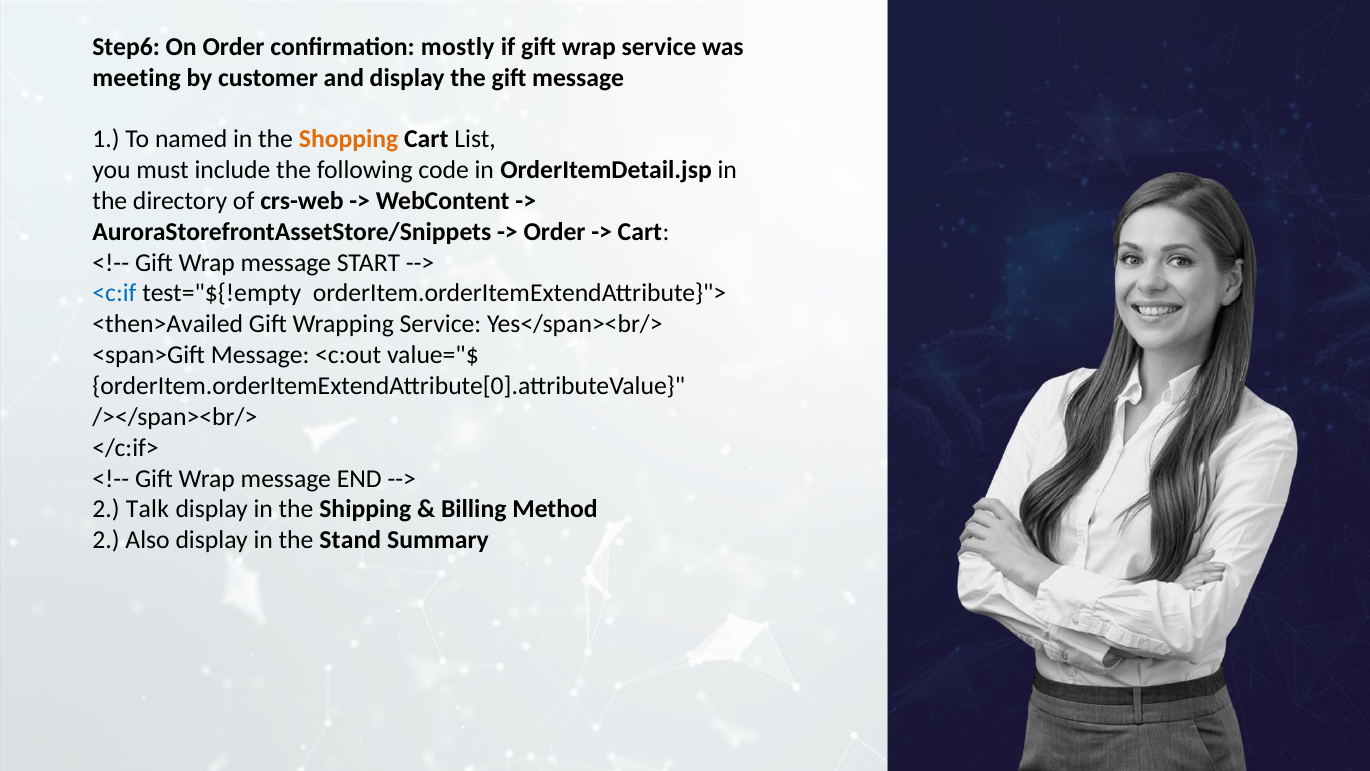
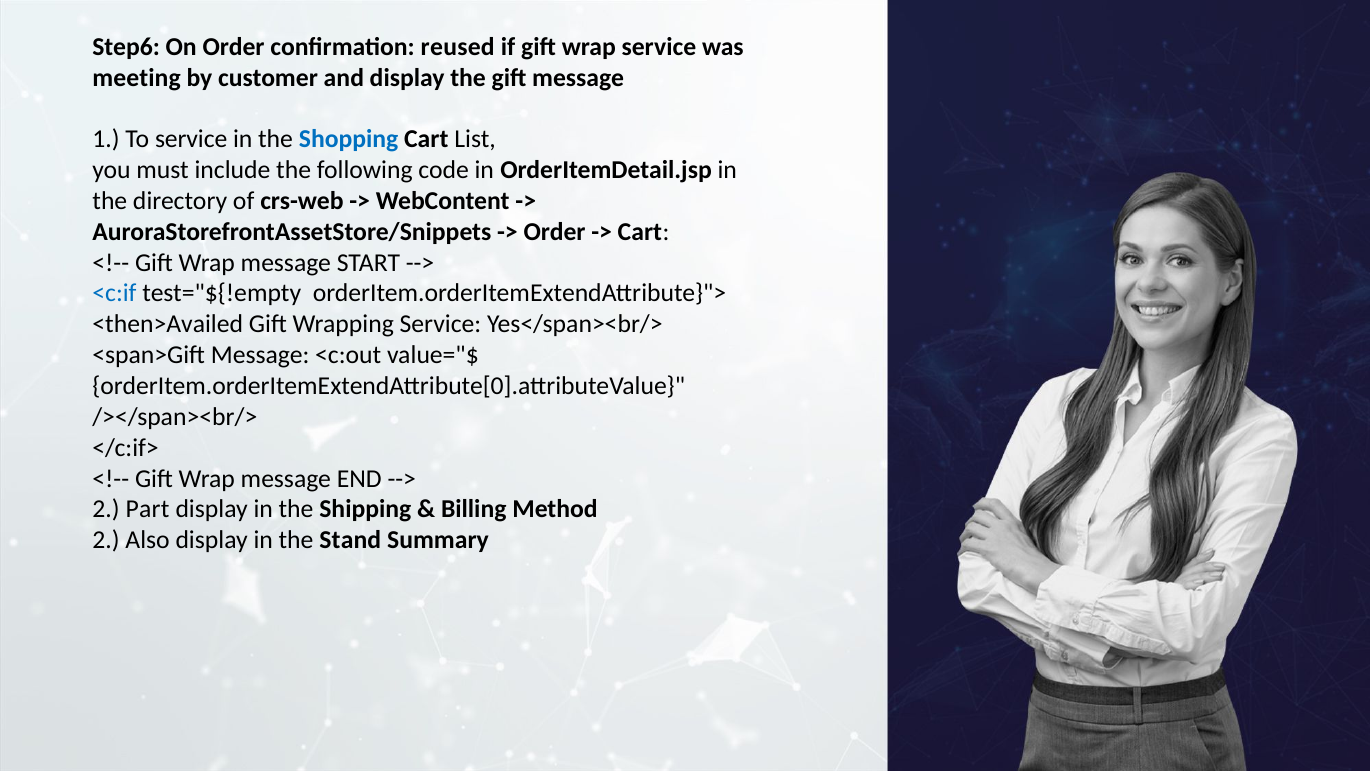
mostly: mostly -> reused
To named: named -> service
Shopping colour: orange -> blue
Talk: Talk -> Part
